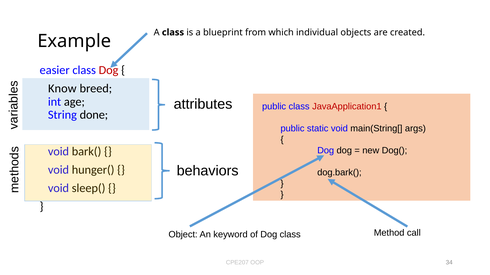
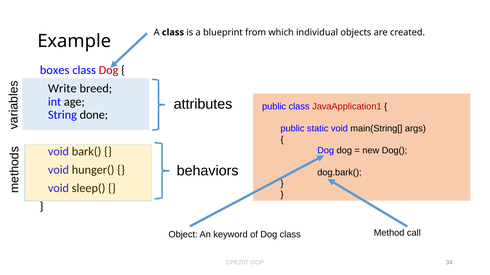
easier: easier -> boxes
Know: Know -> Write
